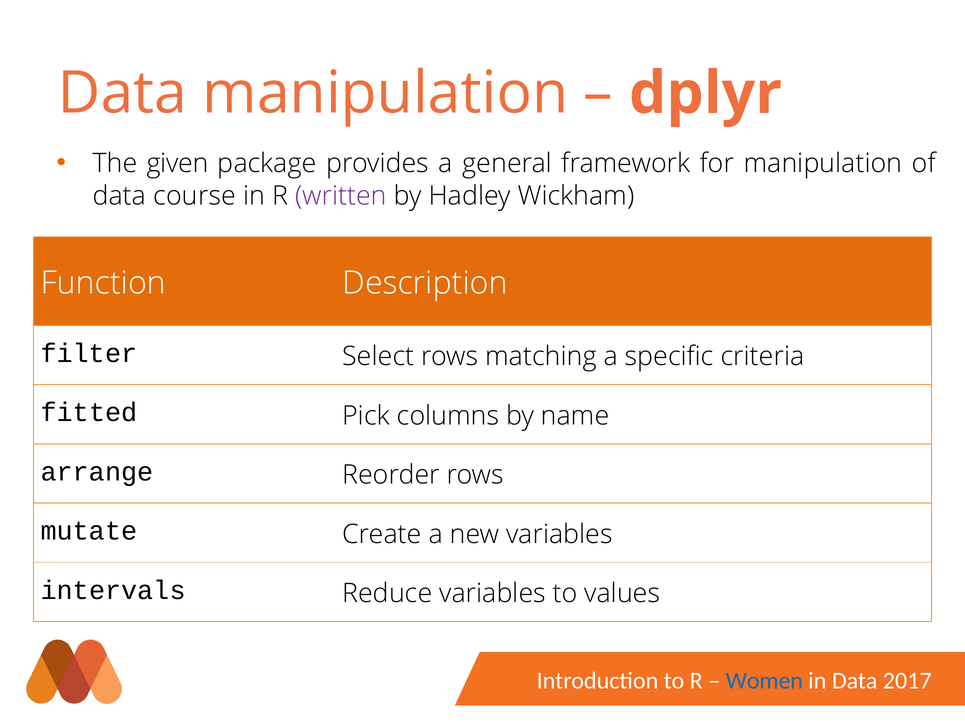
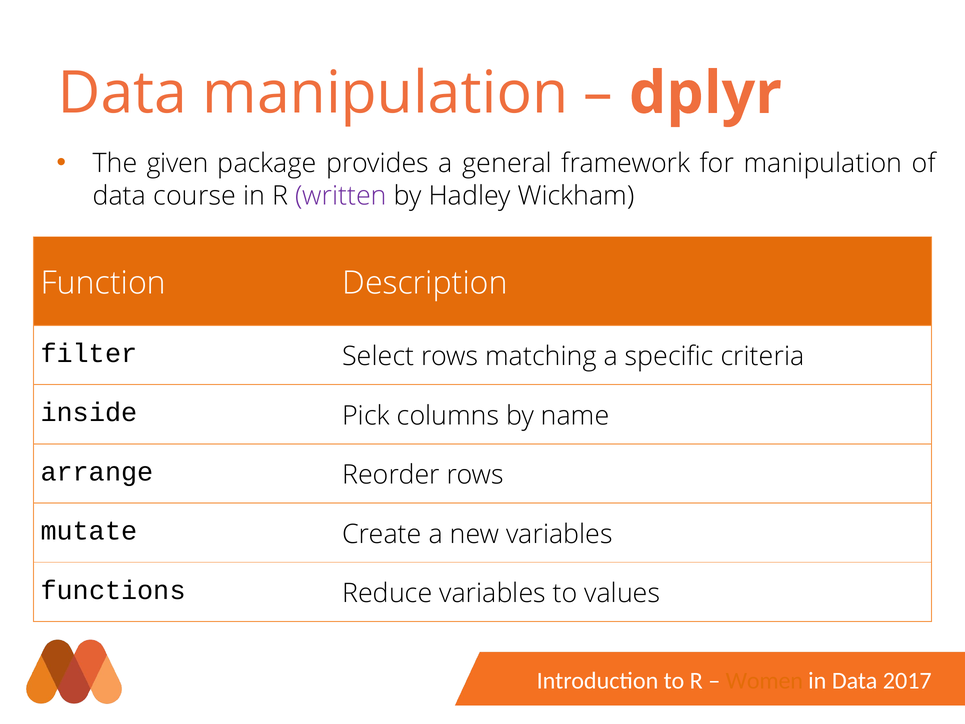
fitted: fitted -> inside
intervals: intervals -> functions
Women colour: blue -> orange
